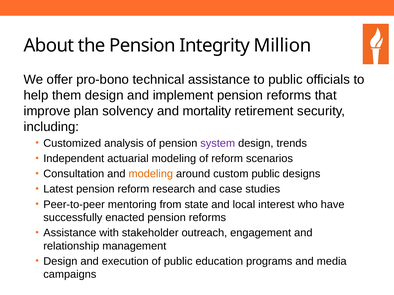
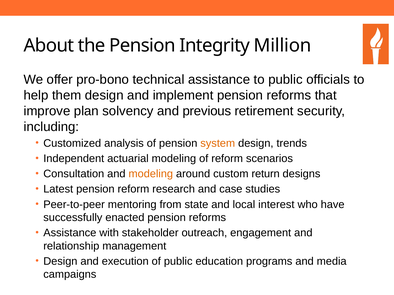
mortality: mortality -> previous
system colour: purple -> orange
custom public: public -> return
